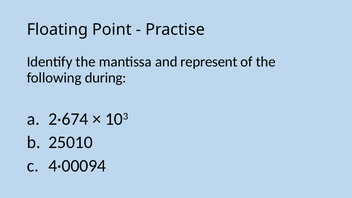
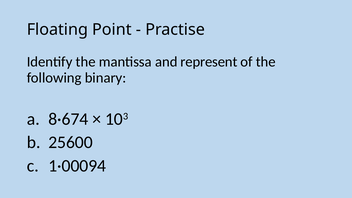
during: during -> binary
2·674: 2·674 -> 8·674
25010: 25010 -> 25600
4·00094: 4·00094 -> 1·00094
